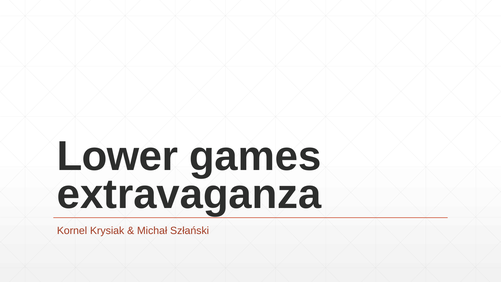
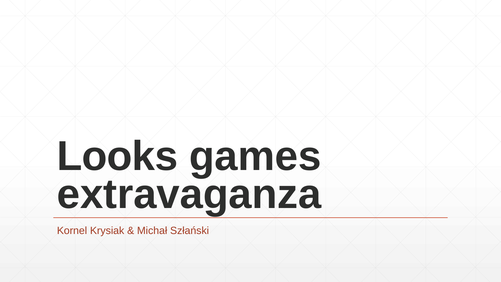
Lower: Lower -> Looks
